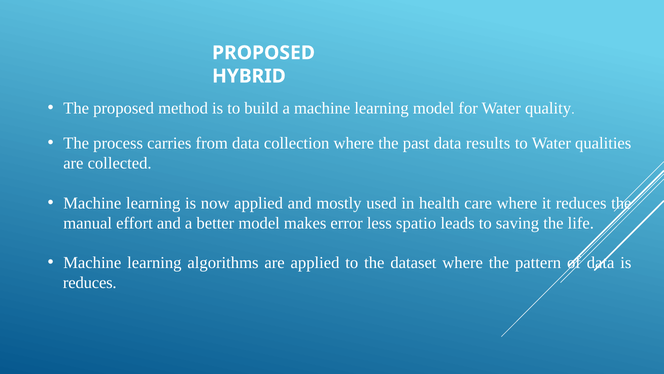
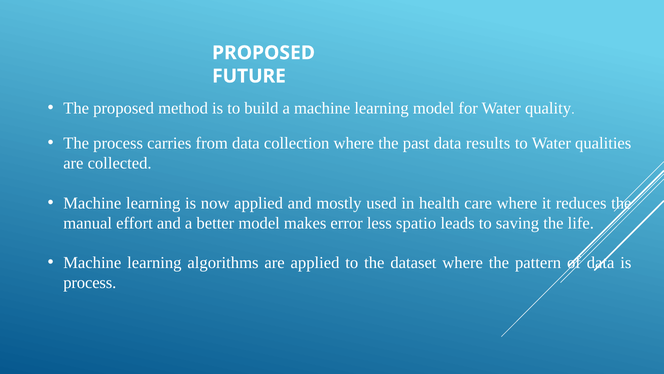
HYBRID: HYBRID -> FUTURE
reduces at (90, 282): reduces -> process
